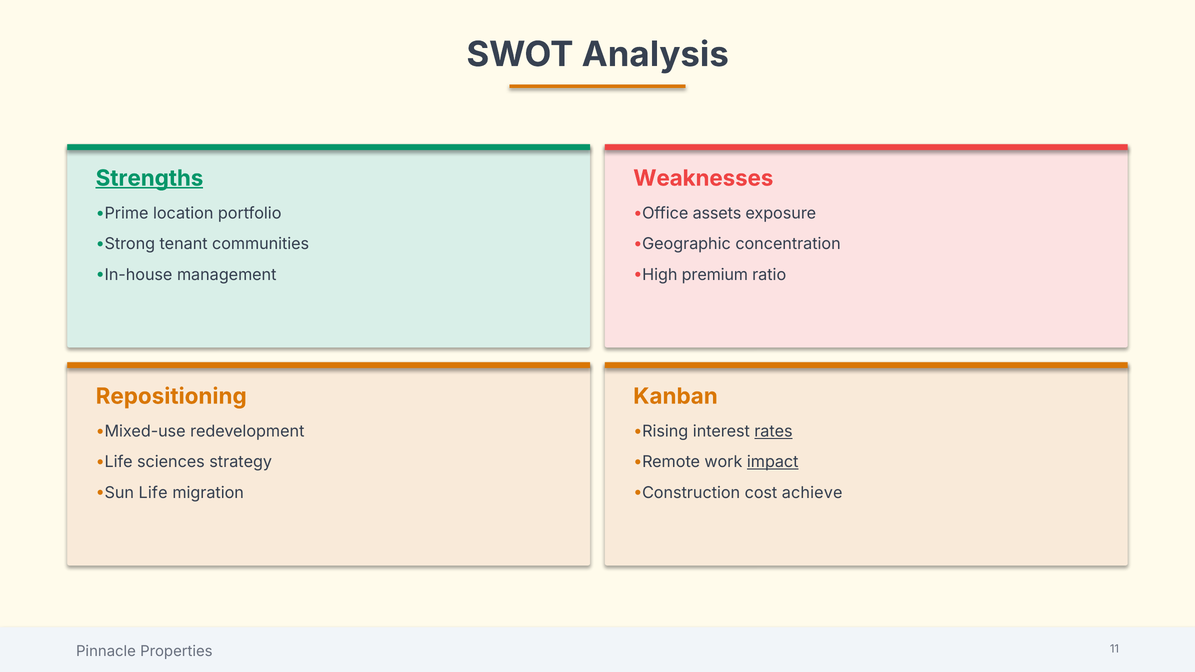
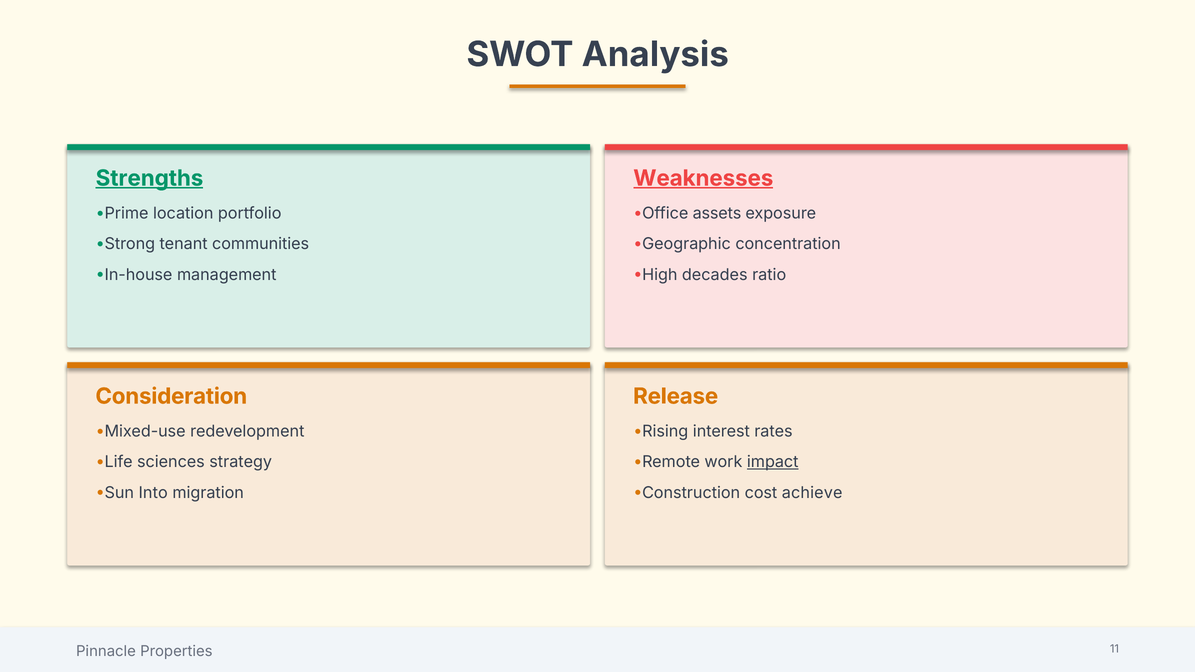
Weaknesses underline: none -> present
premium: premium -> decades
Repositioning: Repositioning -> Consideration
Kanban: Kanban -> Release
rates underline: present -> none
Sun Life: Life -> Into
